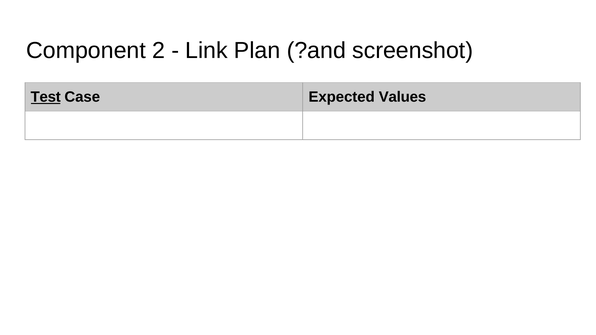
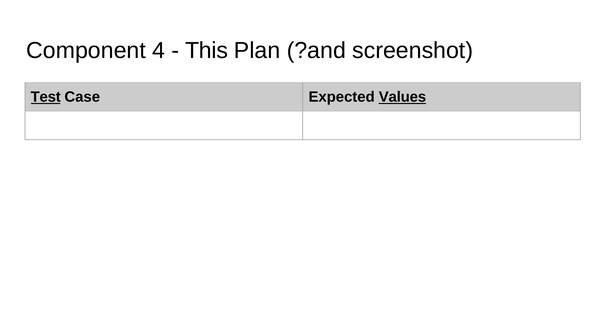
2: 2 -> 4
Link: Link -> This
Values underline: none -> present
